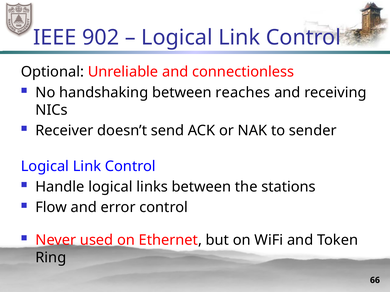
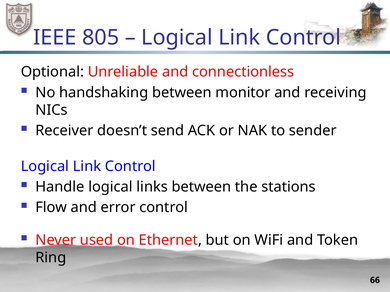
902: 902 -> 805
reaches: reaches -> monitor
